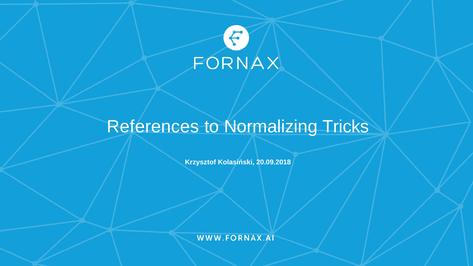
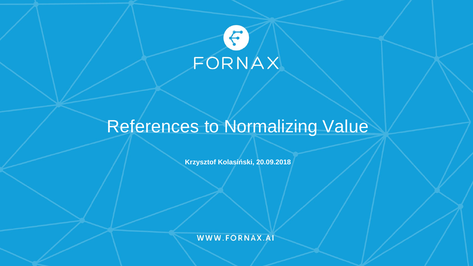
Tricks: Tricks -> Value
